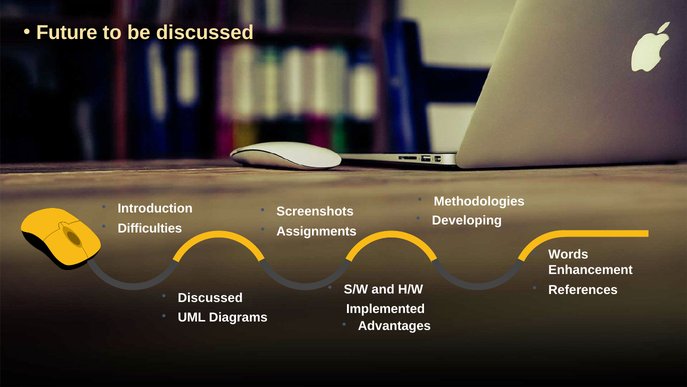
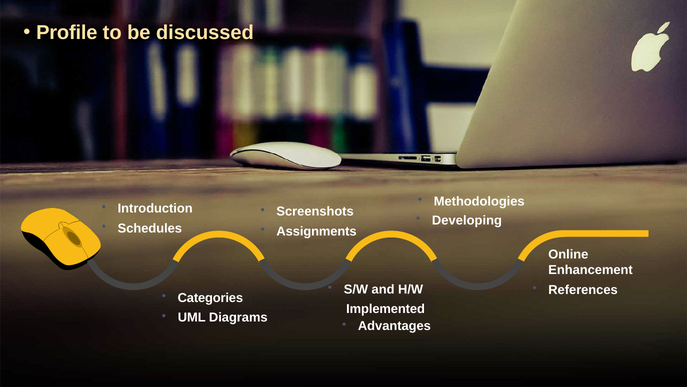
Future: Future -> Profile
Difficulties: Difficulties -> Schedules
Words: Words -> Online
Discussed at (210, 297): Discussed -> Categories
